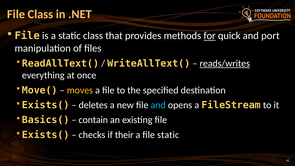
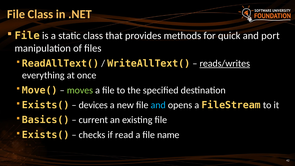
for underline: present -> none
moves colour: yellow -> light green
deletes: deletes -> devices
contain: contain -> current
their: their -> read
file static: static -> name
